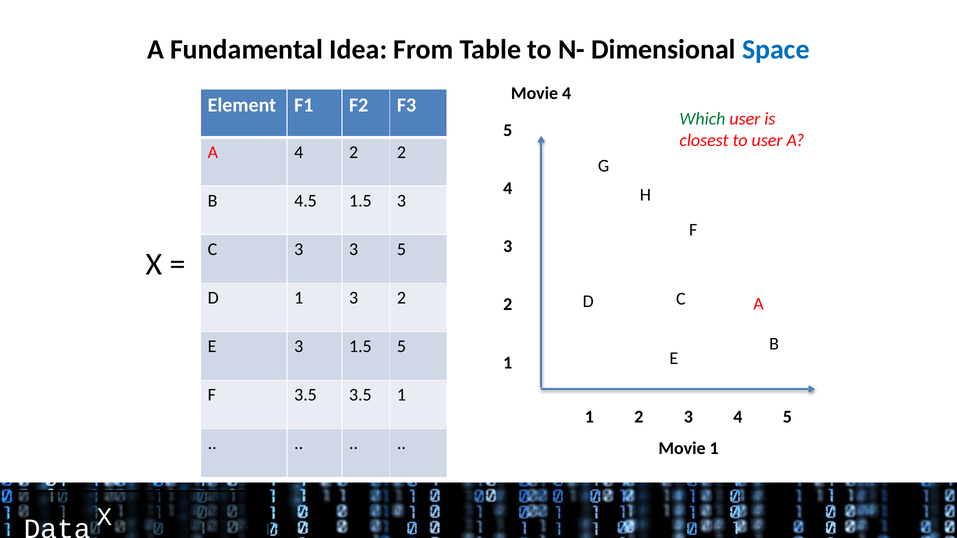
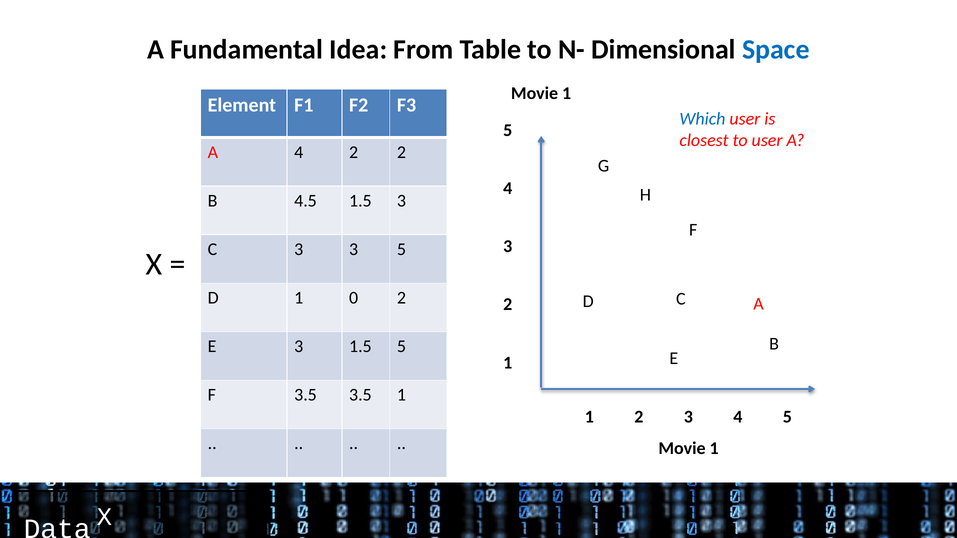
4 at (567, 94): 4 -> 1
Which colour: green -> blue
1 3: 3 -> 0
